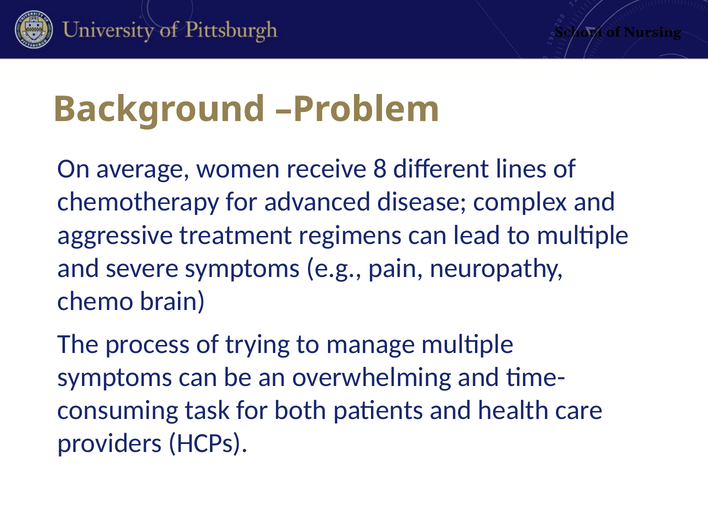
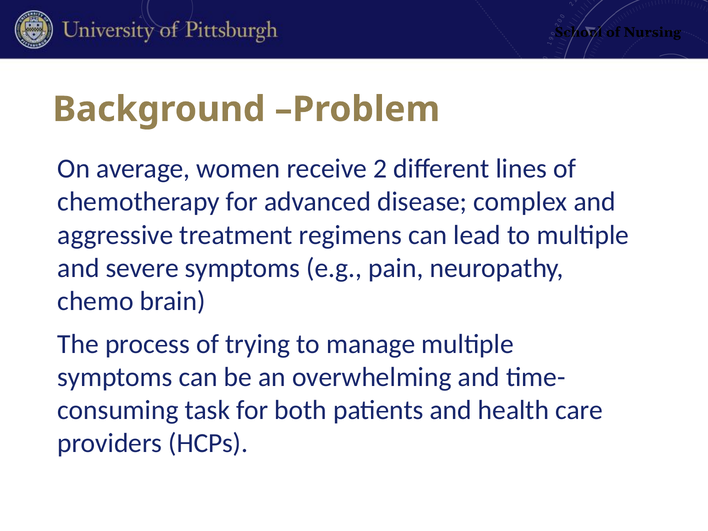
8: 8 -> 2
